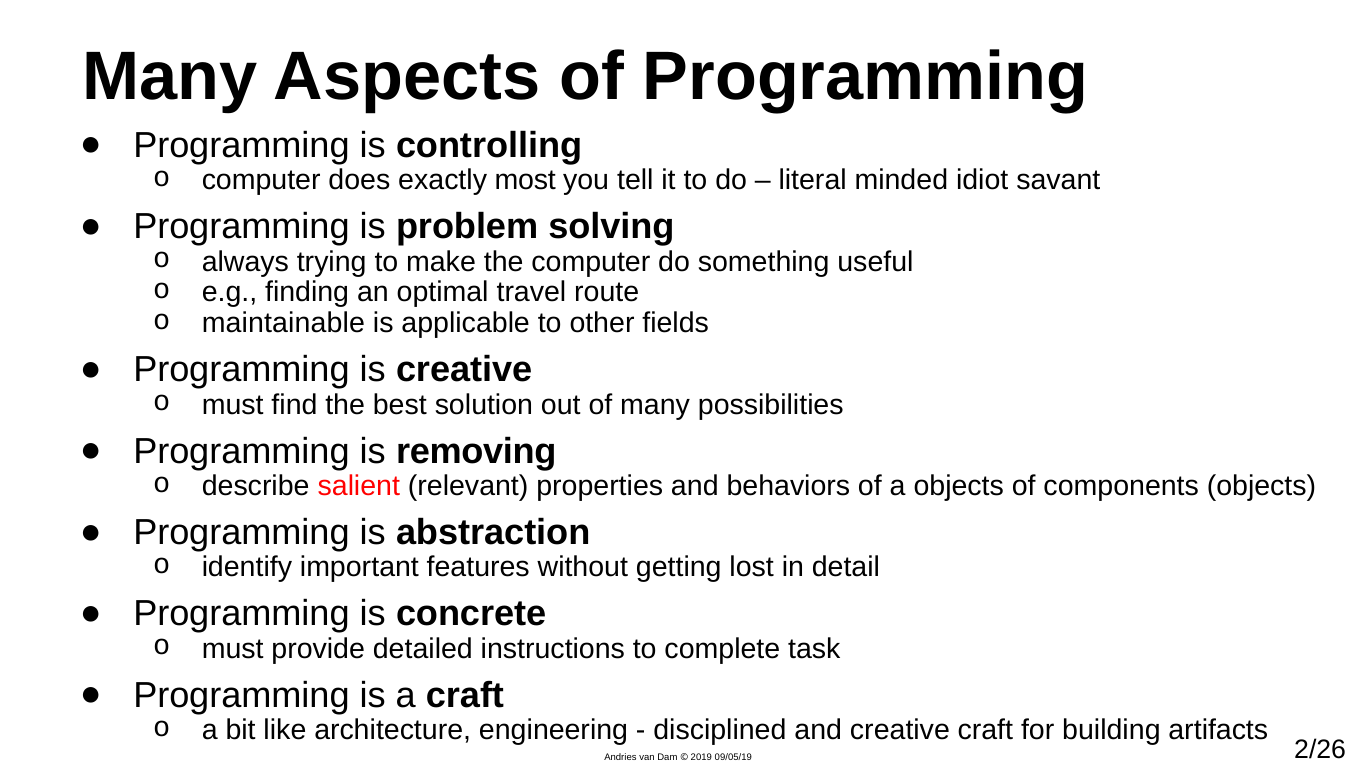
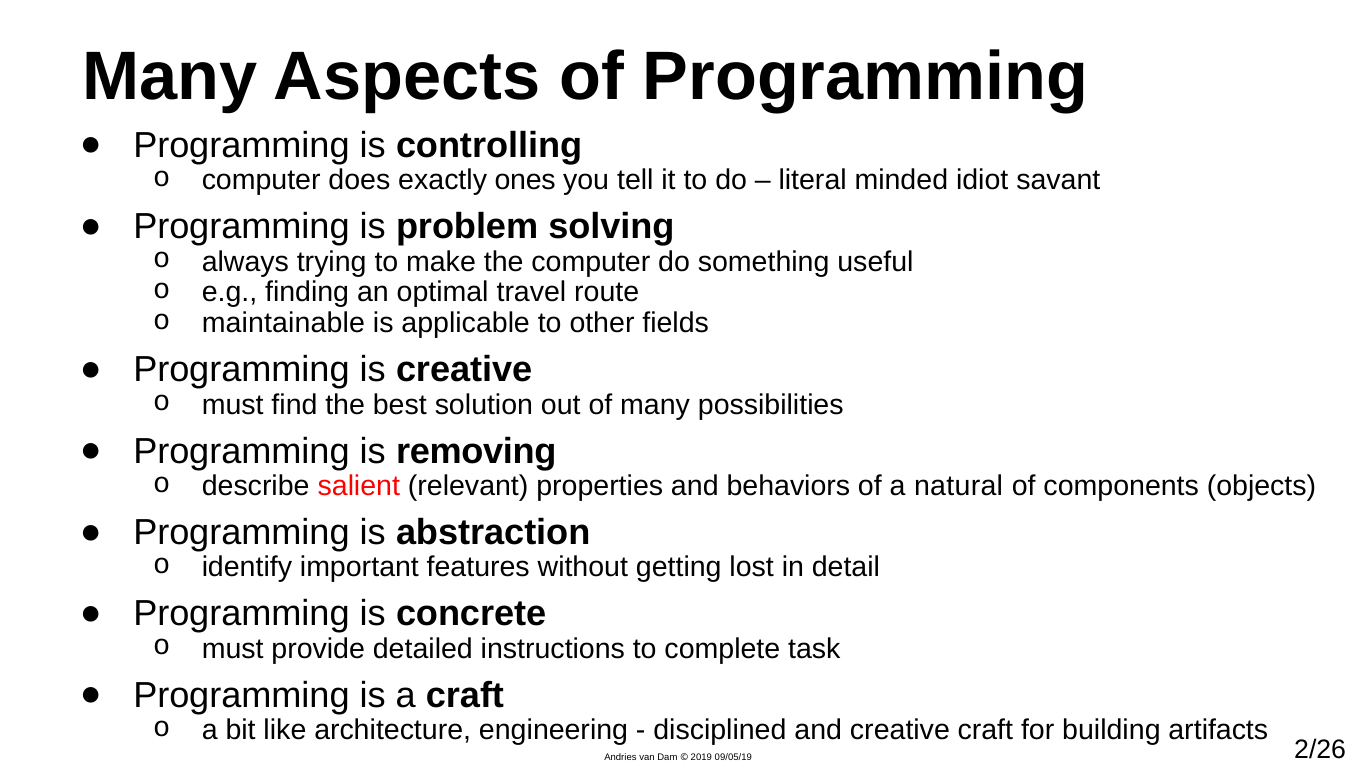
most: most -> ones
a objects: objects -> natural
